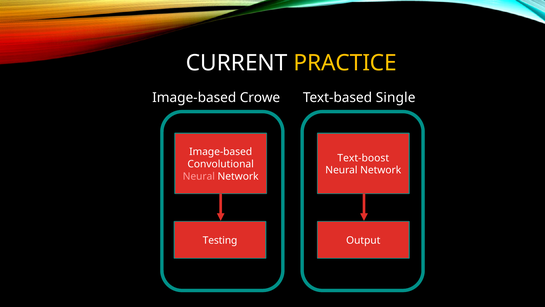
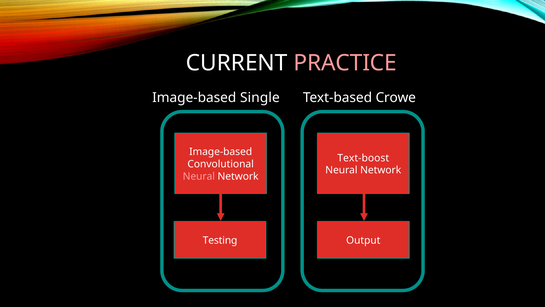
PRACTICE colour: yellow -> pink
Crowe: Crowe -> Single
Single: Single -> Crowe
